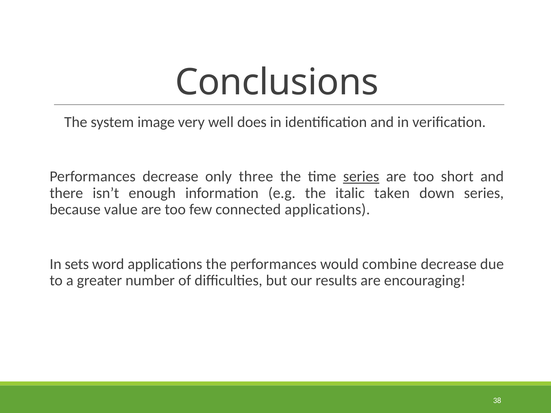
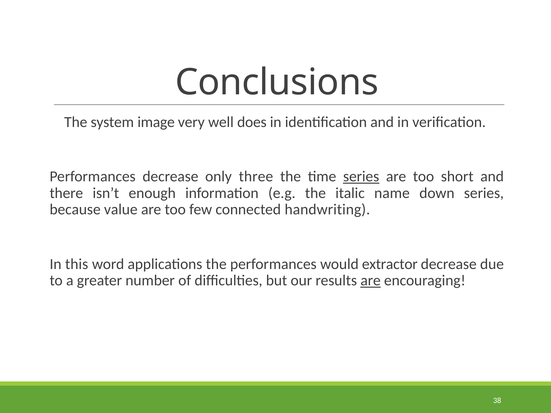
taken: taken -> name
connected applications: applications -> handwriting
sets: sets -> this
combine: combine -> extractor
are at (371, 281) underline: none -> present
